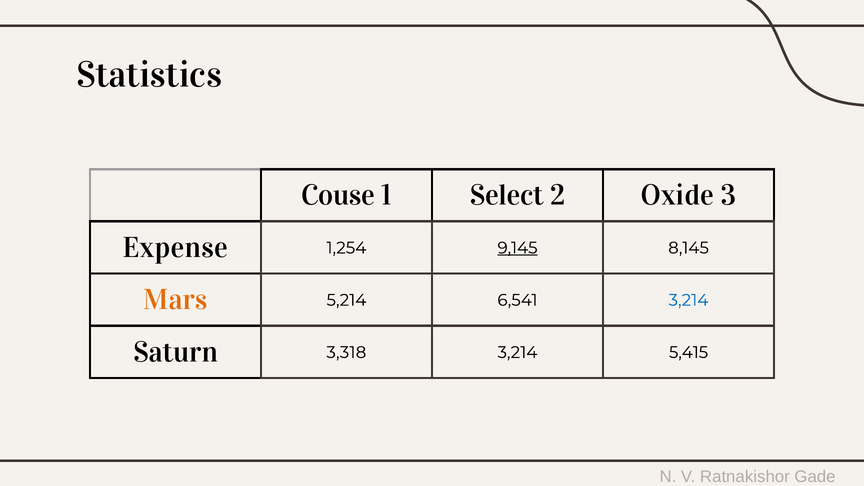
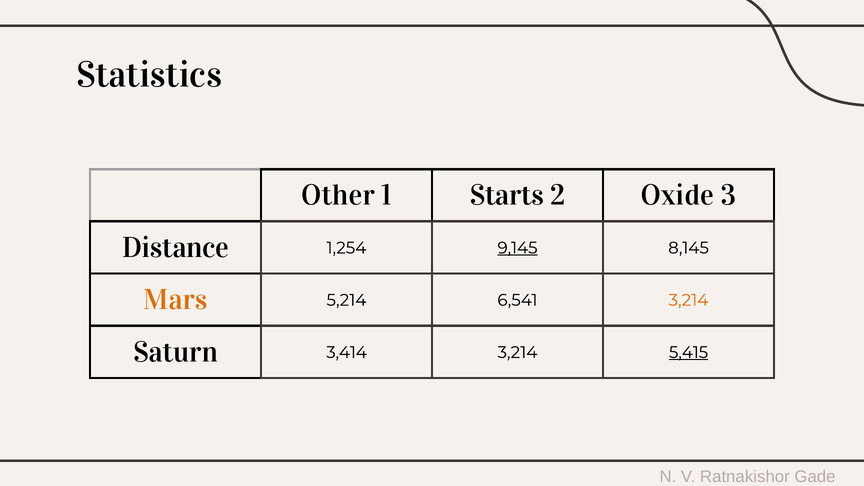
Couse: Couse -> Other
Select: Select -> Starts
Expense: Expense -> Distance
3,214 at (688, 300) colour: blue -> orange
3,318: 3,318 -> 3,414
5,415 underline: none -> present
